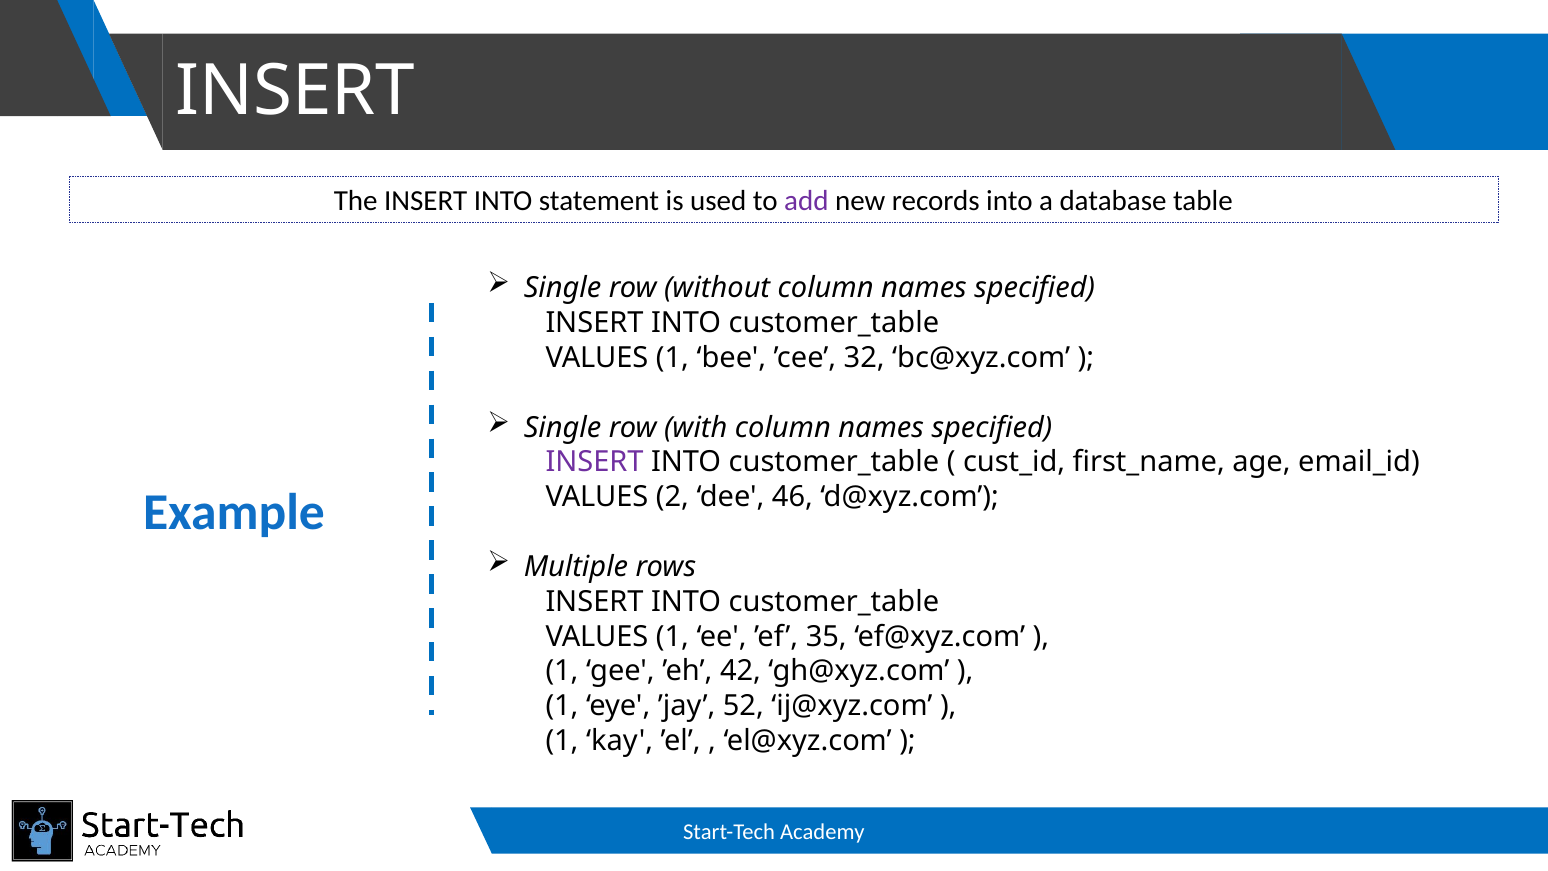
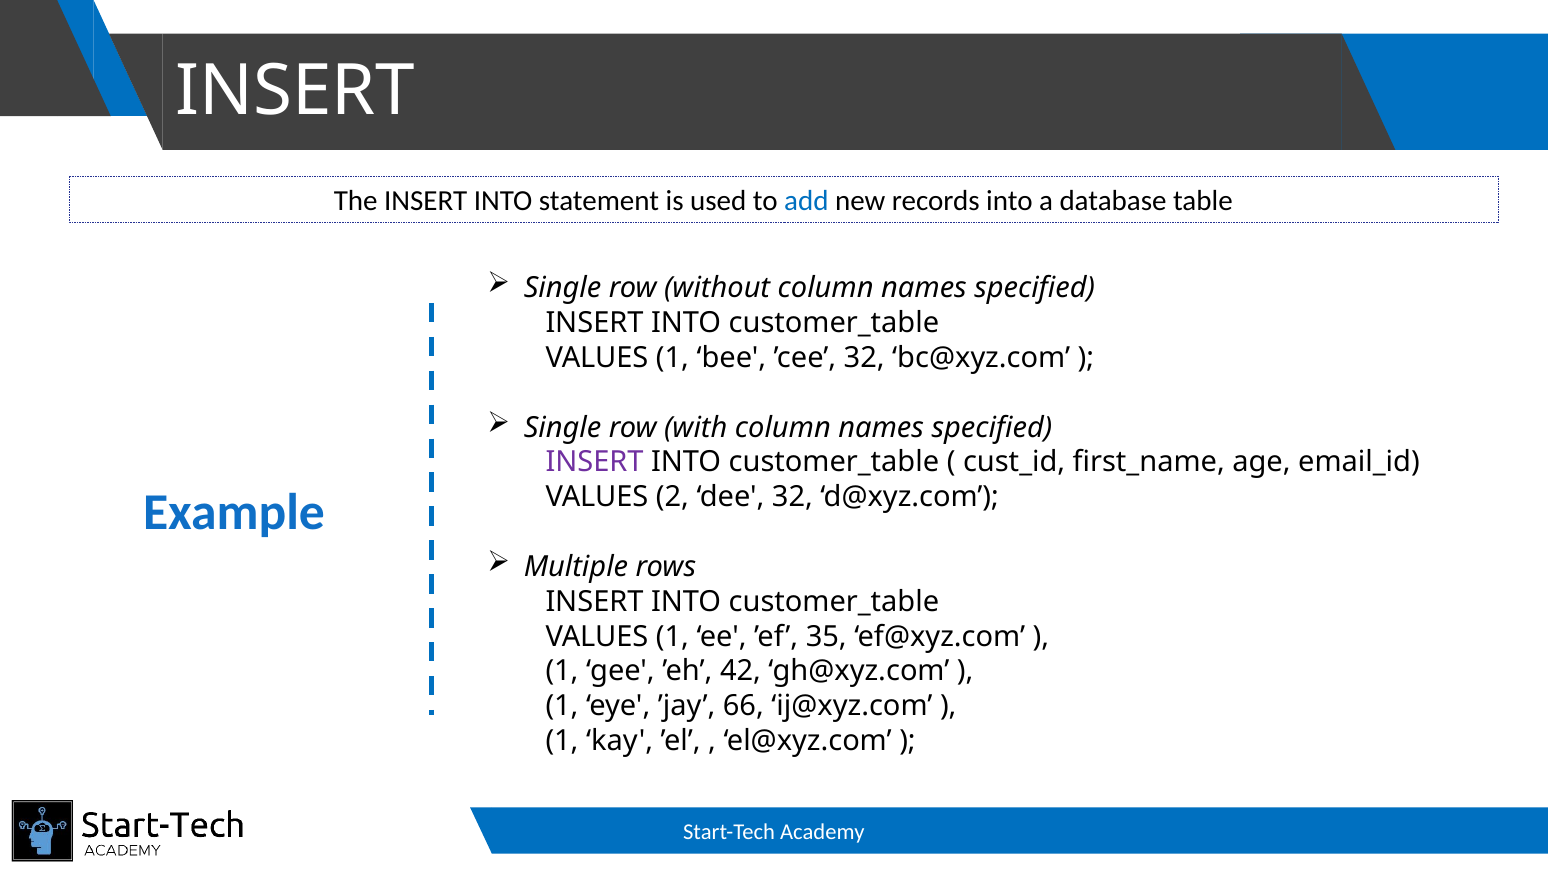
add colour: purple -> blue
dee 46: 46 -> 32
52: 52 -> 66
